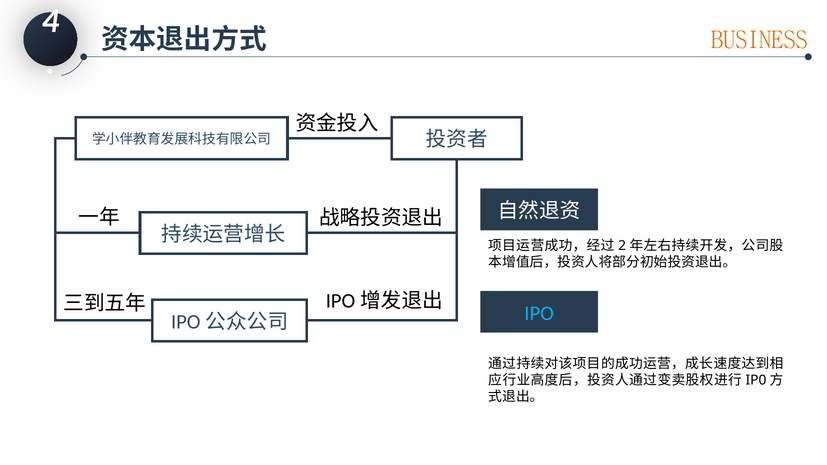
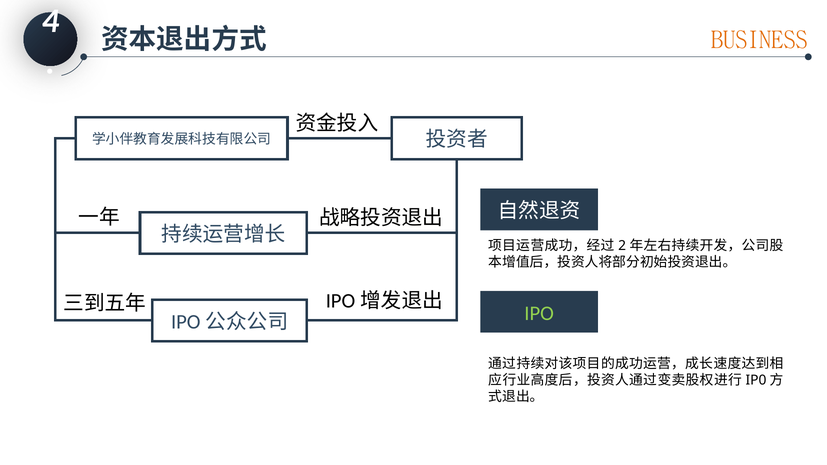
IPO colour: light blue -> light green
